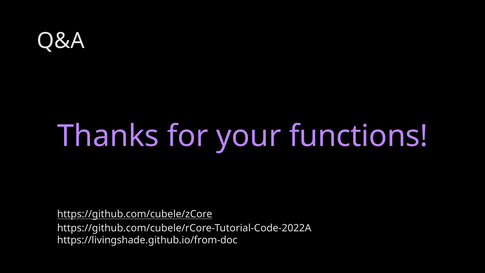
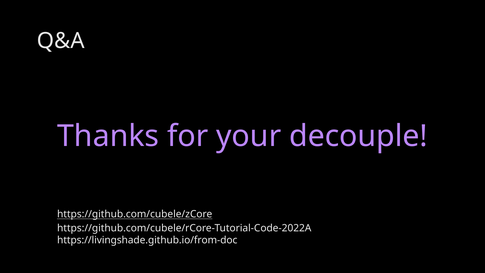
functions: functions -> decouple
